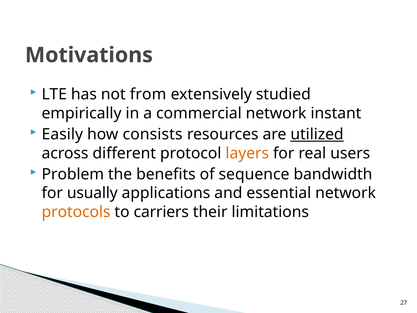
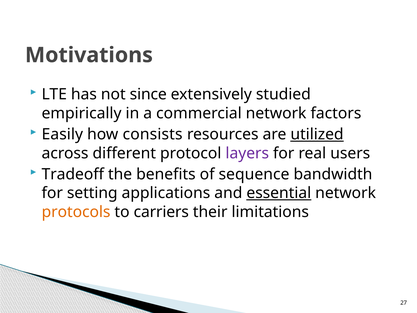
from: from -> since
instant: instant -> factors
layers colour: orange -> purple
Problem: Problem -> Tradeoff
usually: usually -> setting
essential underline: none -> present
